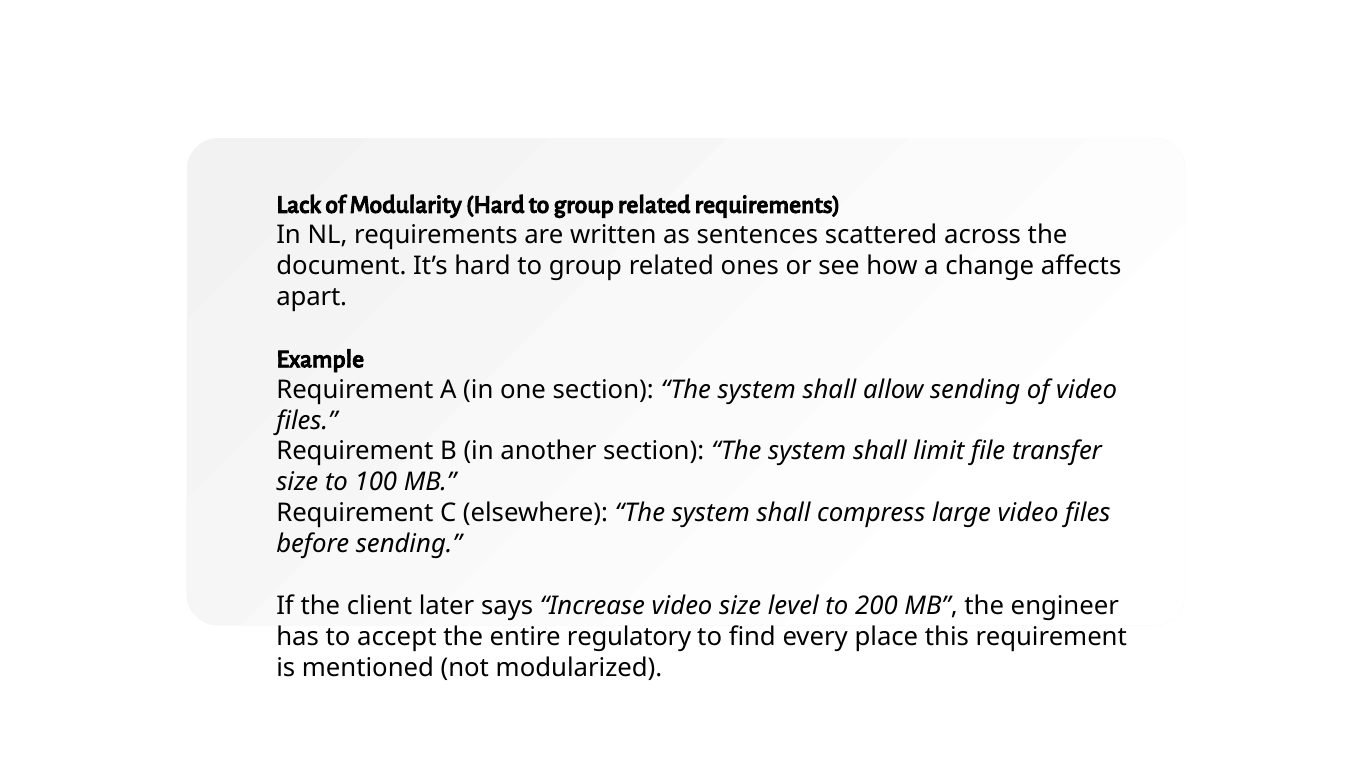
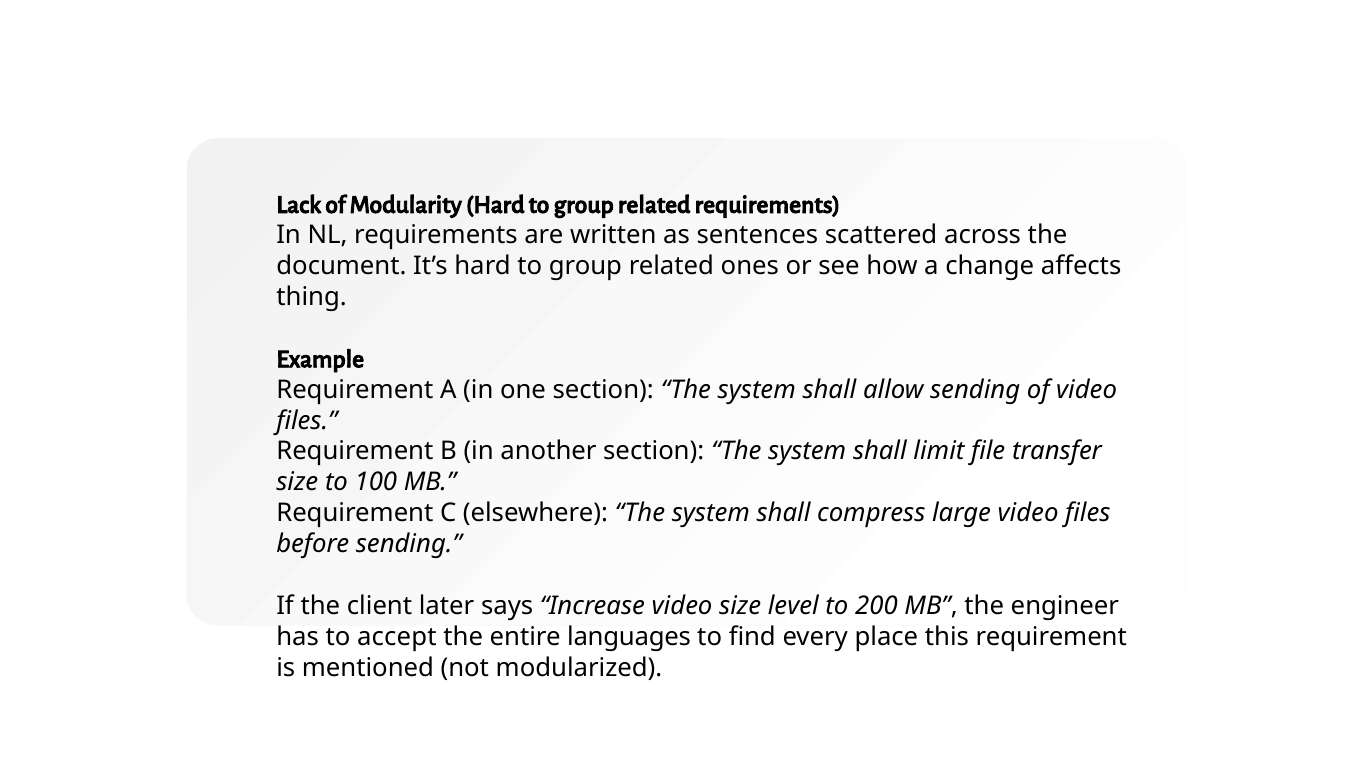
apart: apart -> thing
regulatory: regulatory -> languages
